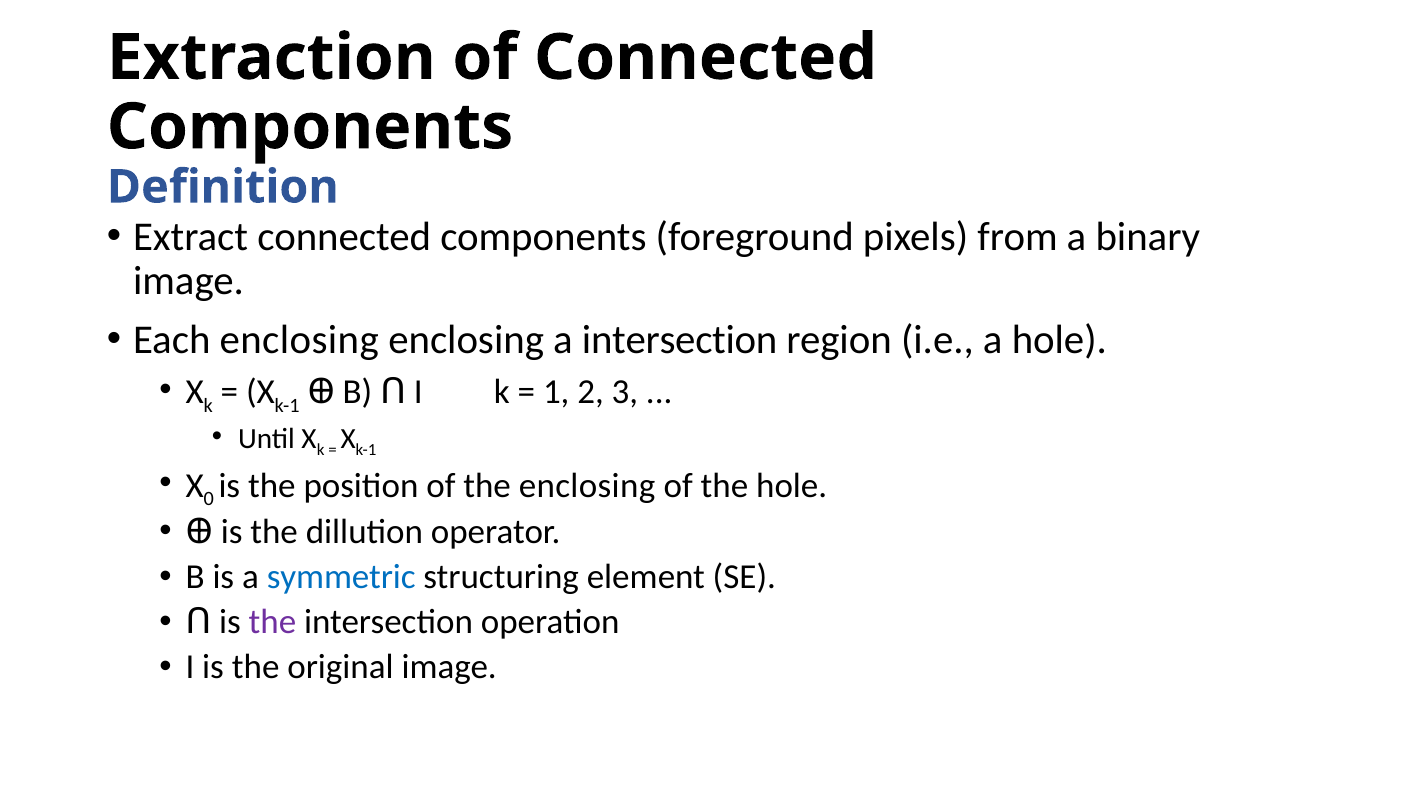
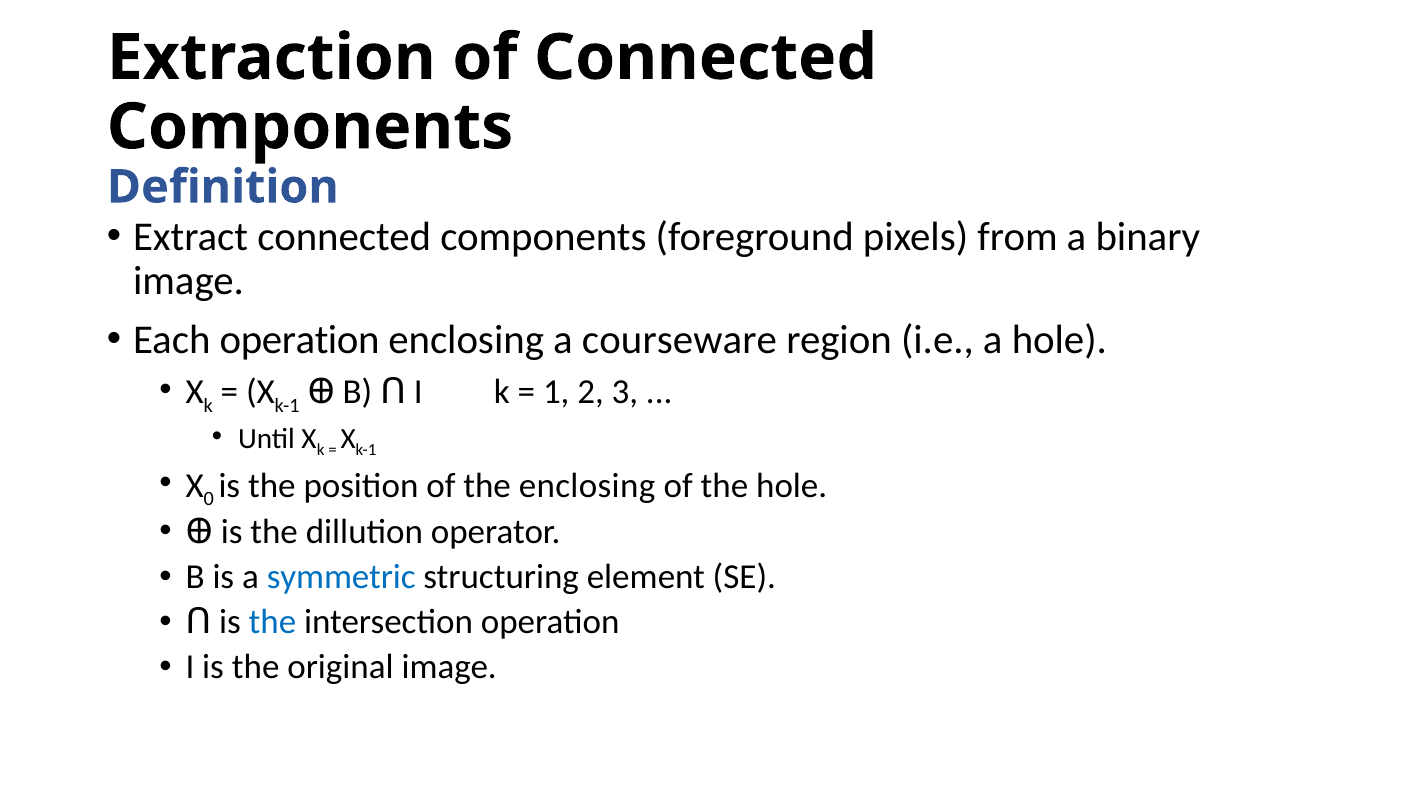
Each enclosing: enclosing -> operation
a intersection: intersection -> courseware
the at (272, 622) colour: purple -> blue
